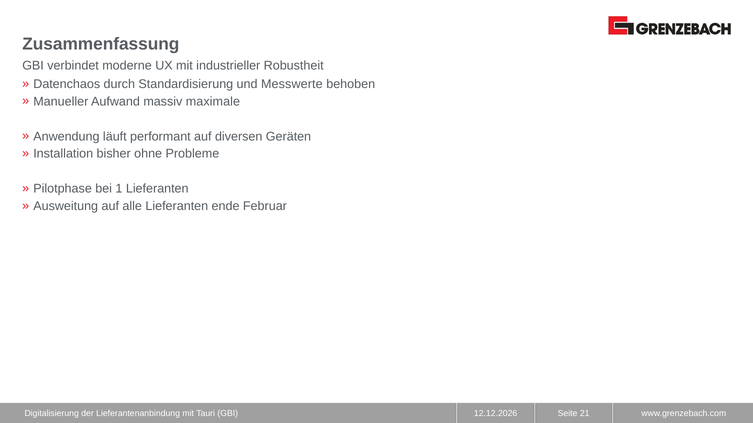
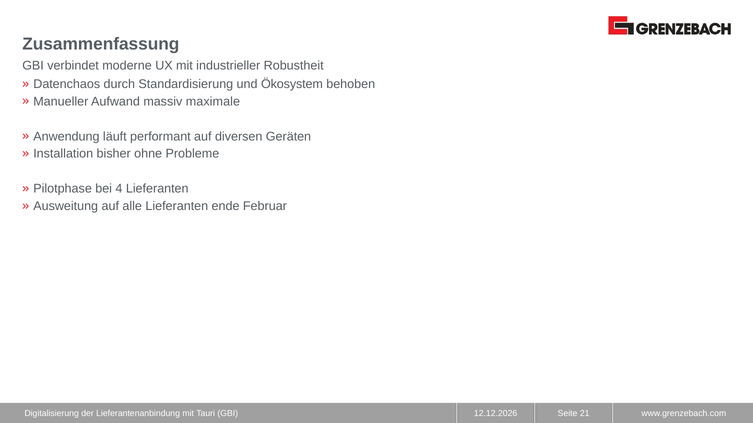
Messwerte: Messwerte -> Ökosystem
1: 1 -> 4
